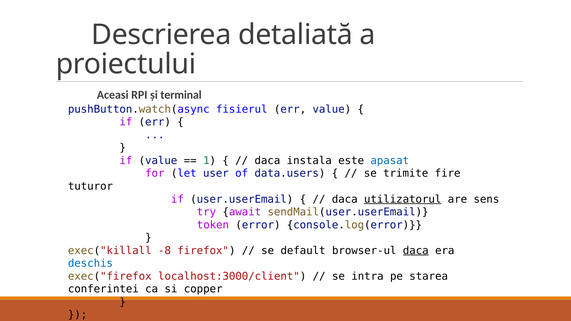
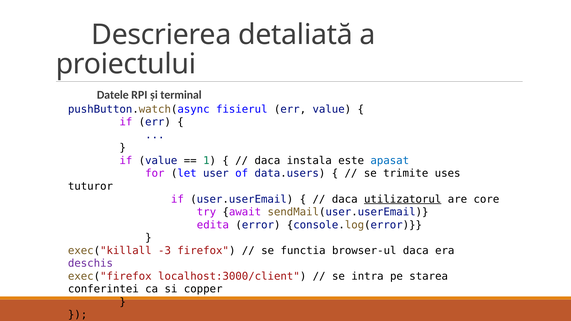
Aceasi: Aceasi -> Datele
fire: fire -> uses
sens: sens -> core
token: token -> edita
-8: -8 -> -3
default: default -> functia
daca at (416, 251) underline: present -> none
deschis colour: blue -> purple
